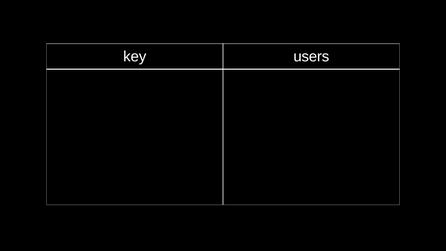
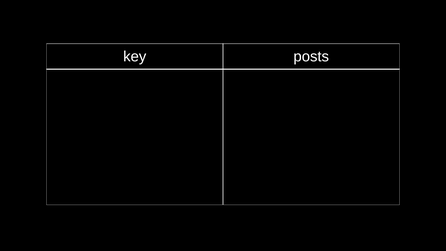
users: users -> posts
